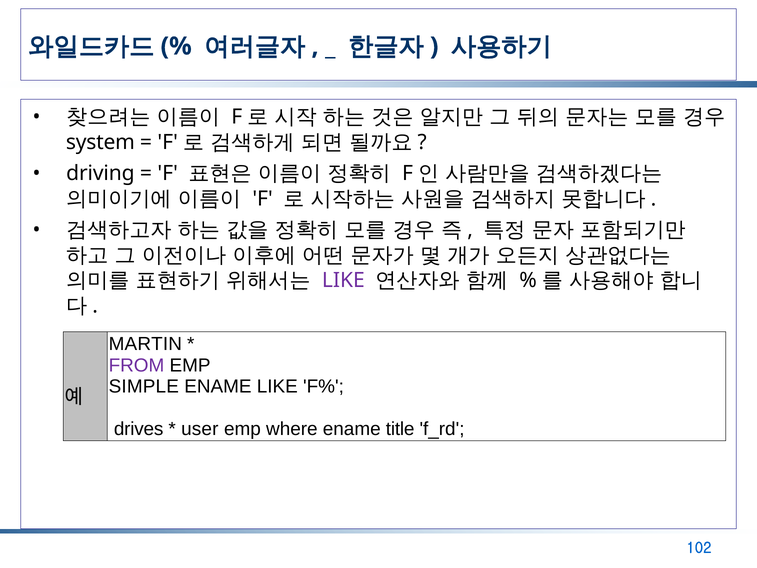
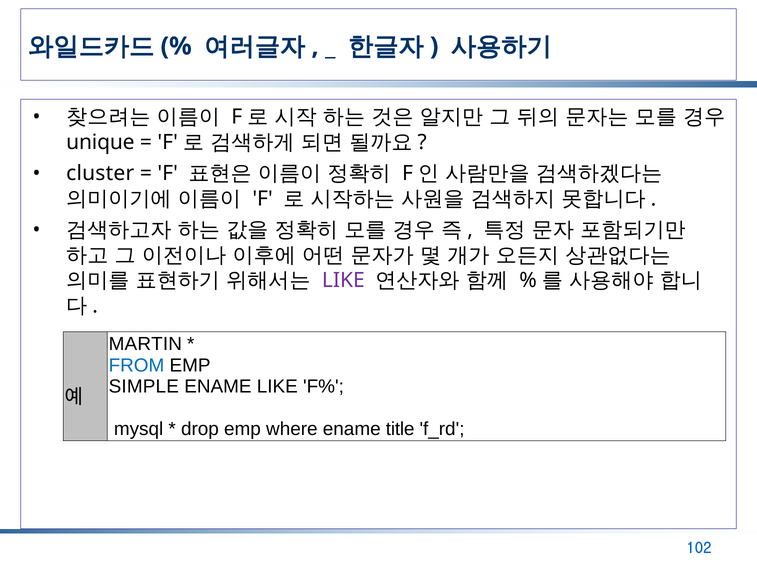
system: system -> unique
driving: driving -> cluster
FROM colour: purple -> blue
drives: drives -> mysql
user: user -> drop
